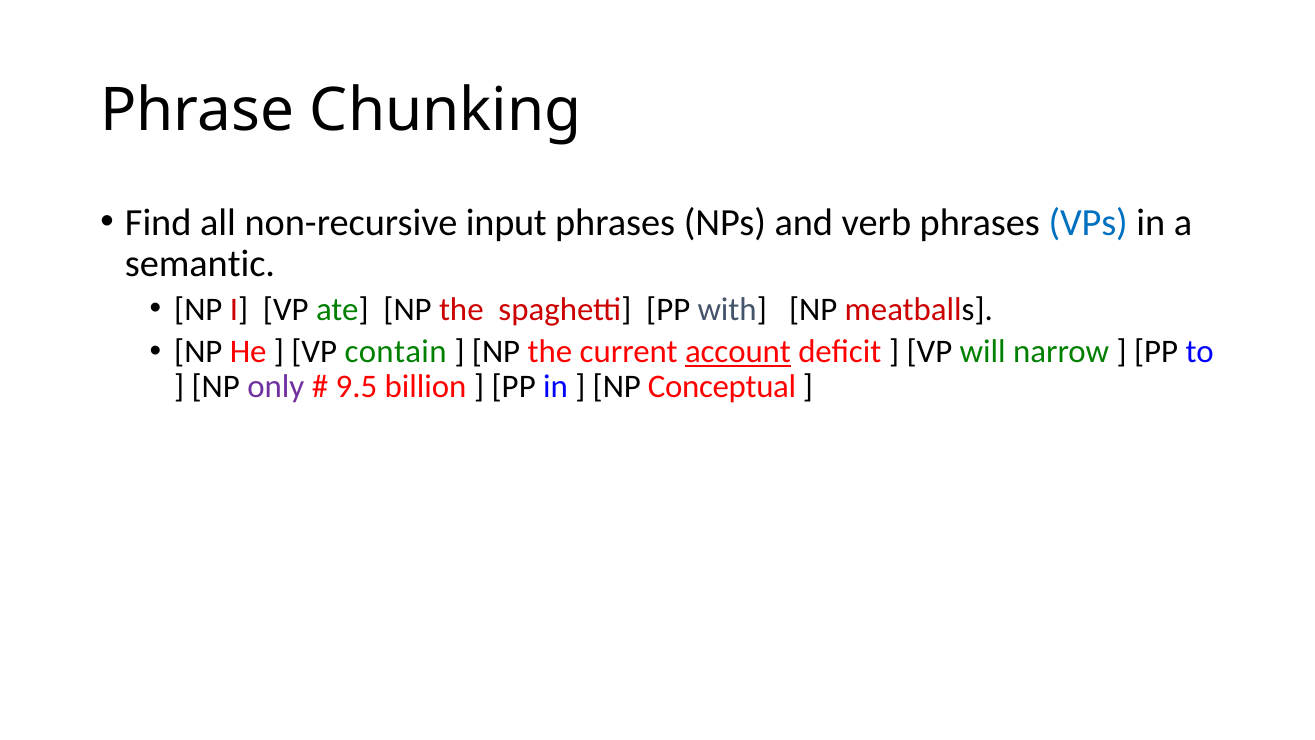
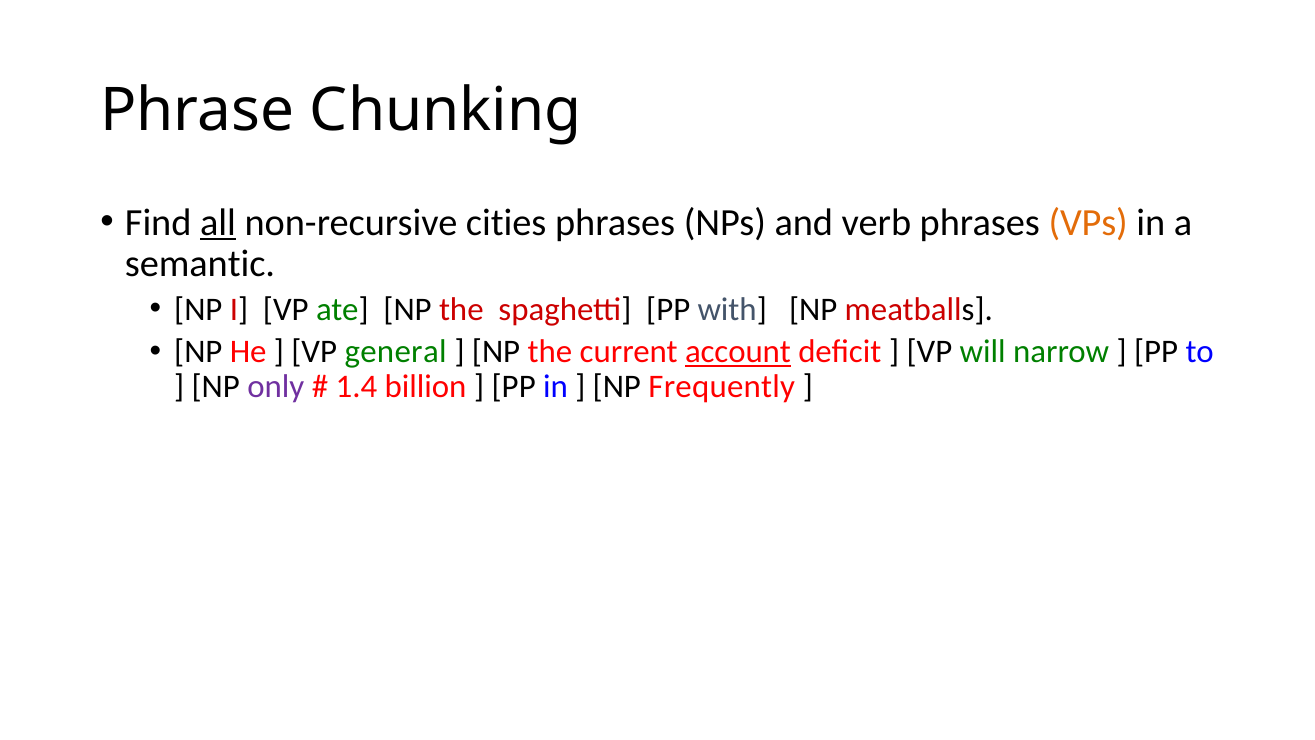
all underline: none -> present
input: input -> cities
VPs colour: blue -> orange
contain: contain -> general
9.5: 9.5 -> 1.4
Conceptual: Conceptual -> Frequently
